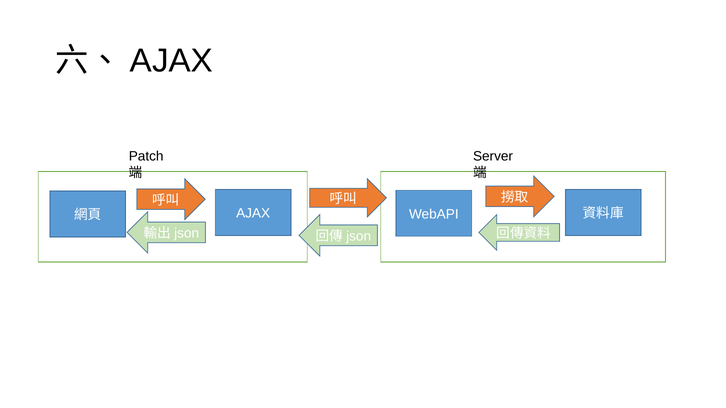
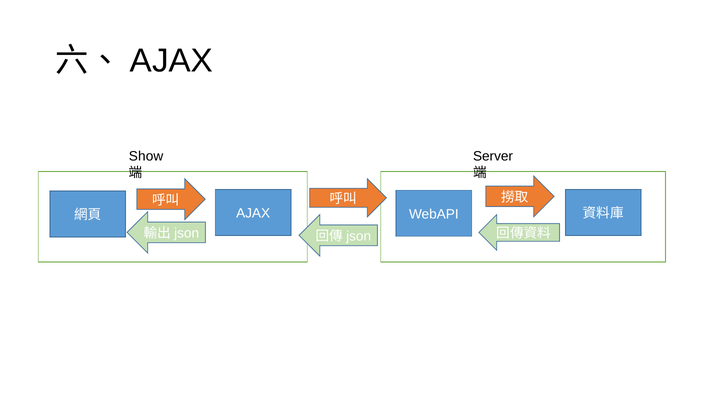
Patch: Patch -> Show
